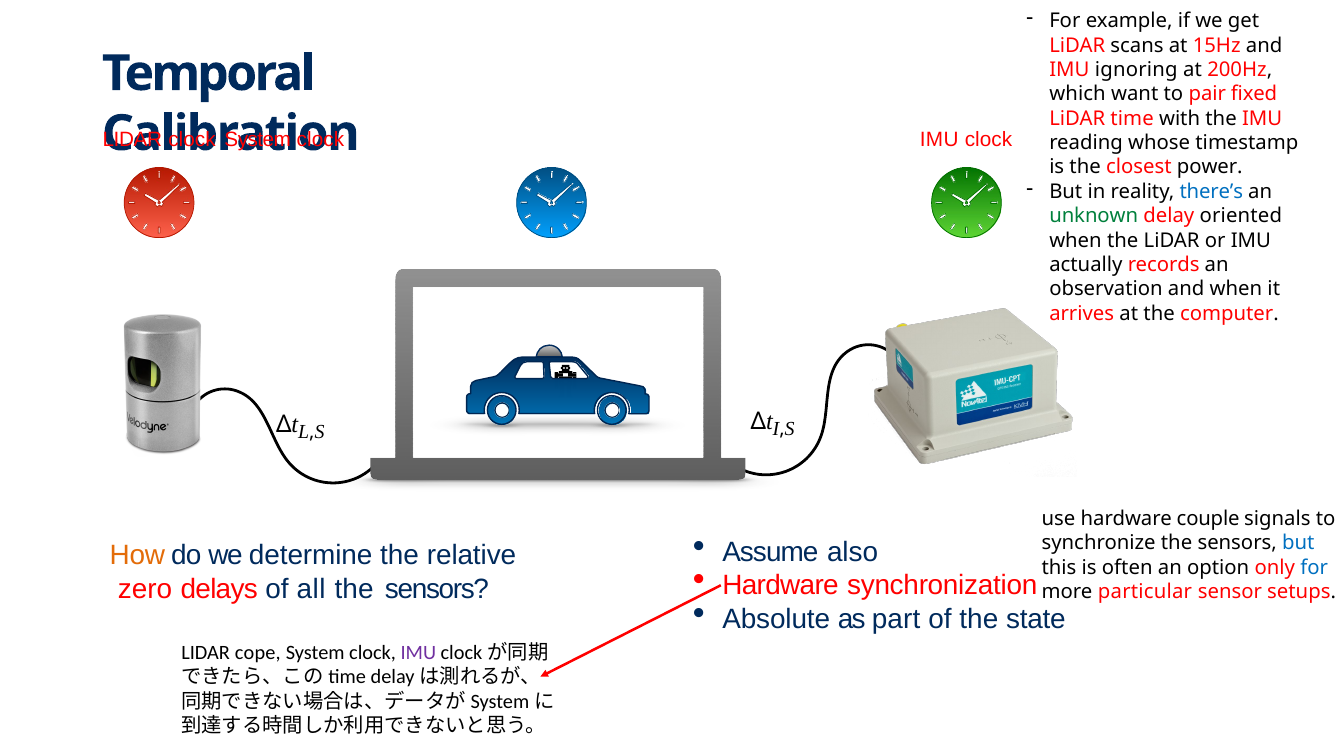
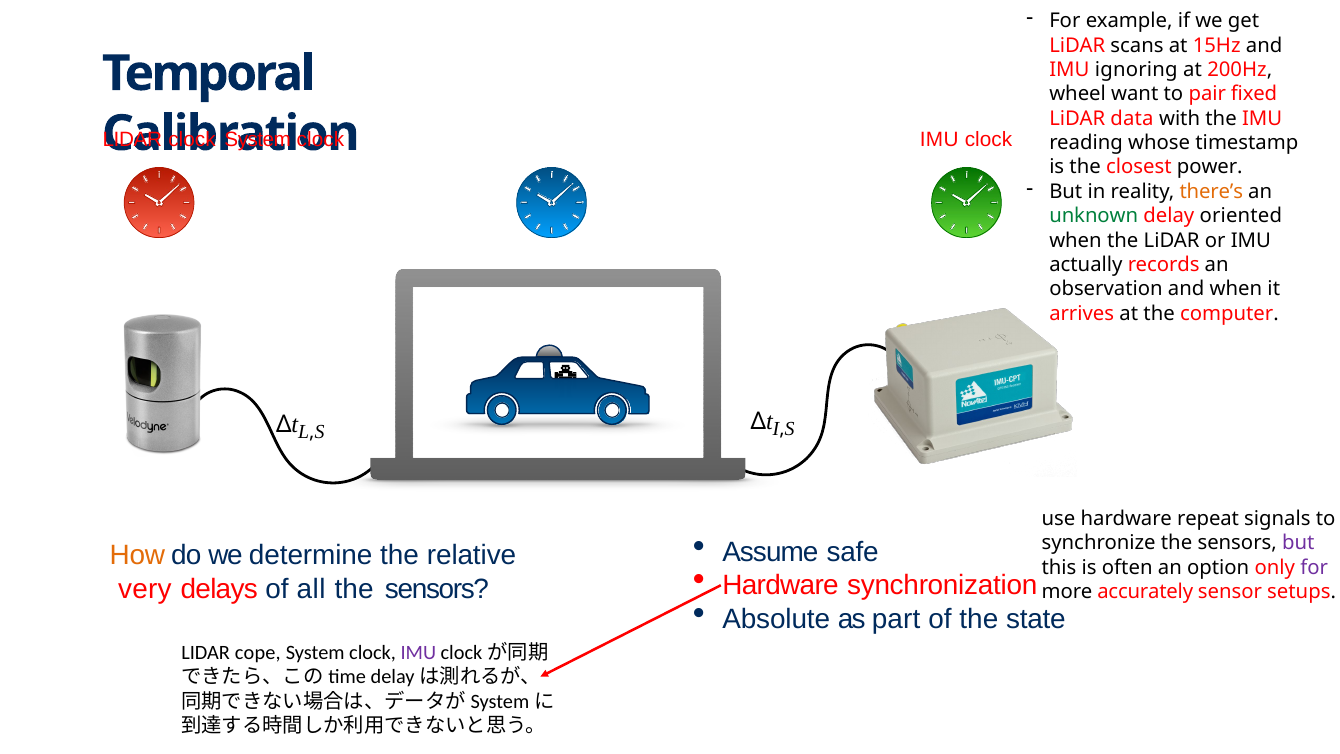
which: which -> wheel
time: time -> data
there’s colour: blue -> orange
couple: couple -> repeat
also: also -> safe
but at (1298, 543) colour: blue -> purple
for at (1314, 567) colour: blue -> purple
zero: zero -> very
particular: particular -> accurately
